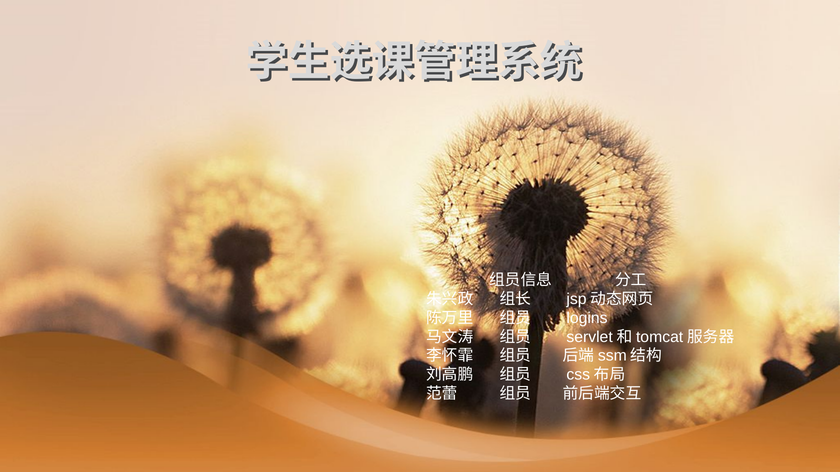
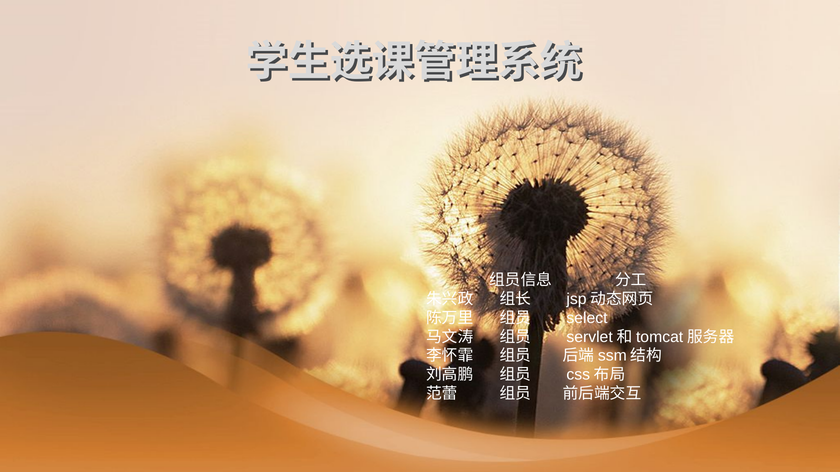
logins: logins -> select
